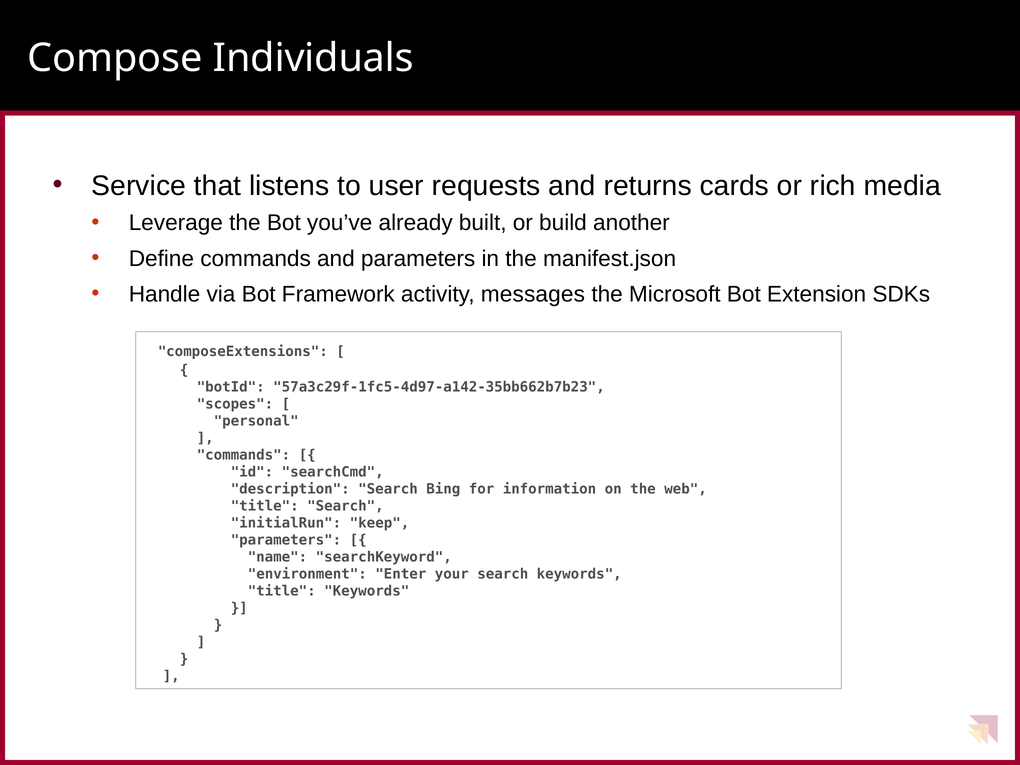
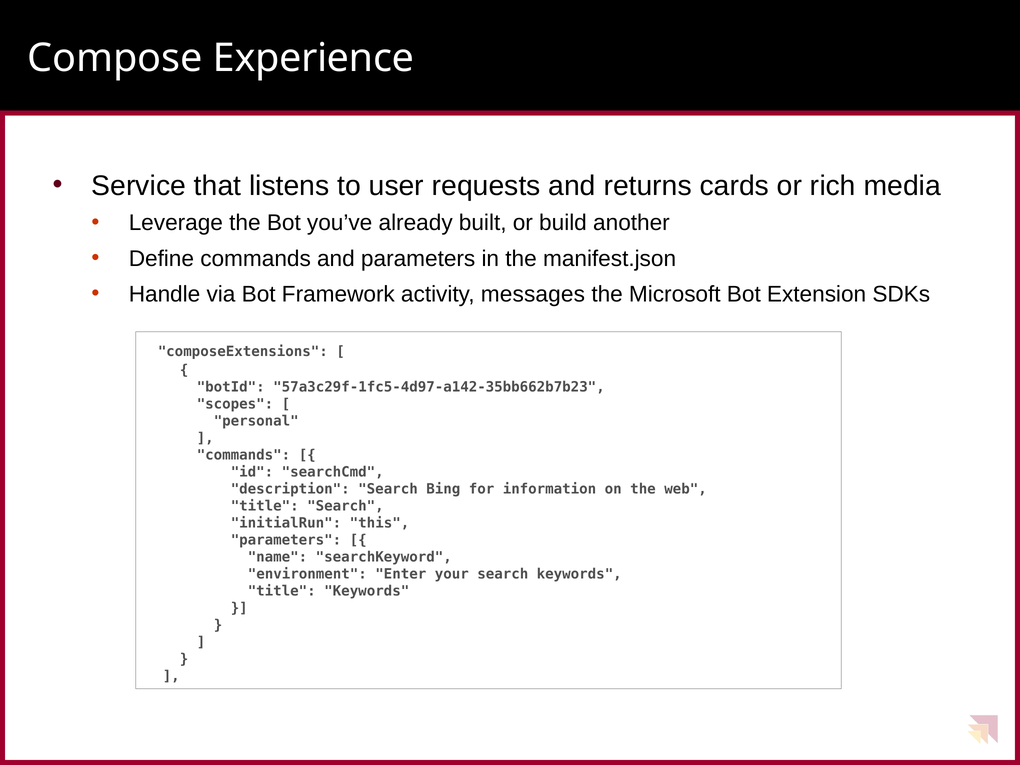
Individuals: Individuals -> Experience
keep: keep -> this
